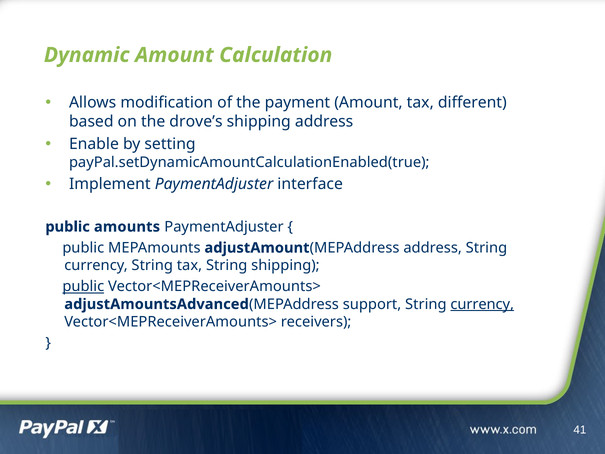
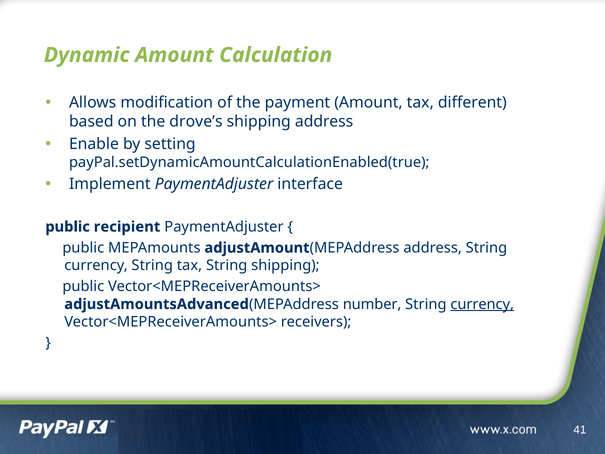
amounts: amounts -> recipient
public at (83, 286) underline: present -> none
support: support -> number
